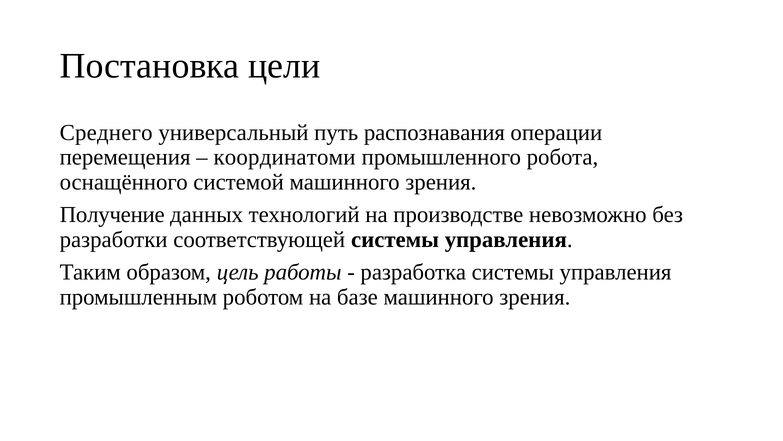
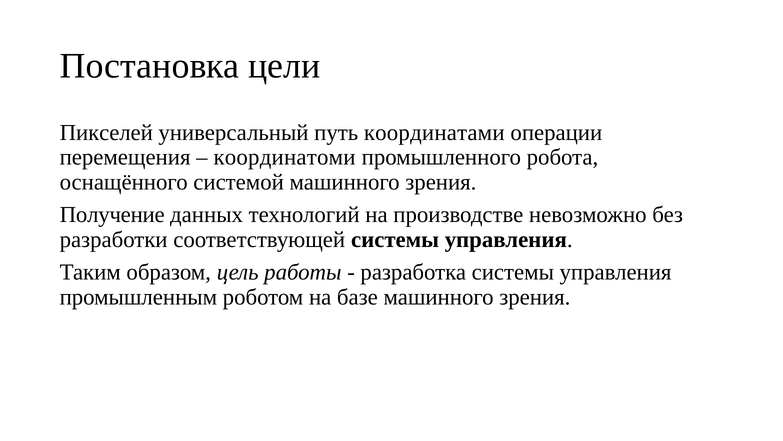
Среднего: Среднего -> Пикселей
распознавания: распознавания -> координатами
